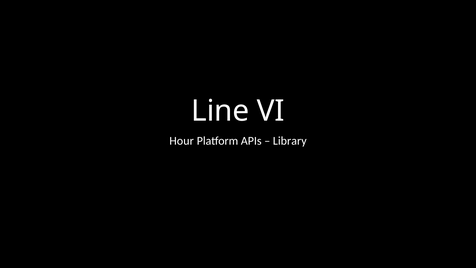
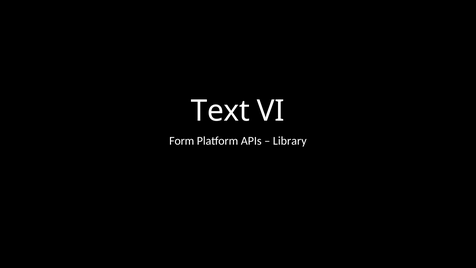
Line: Line -> Text
Hour: Hour -> Form
